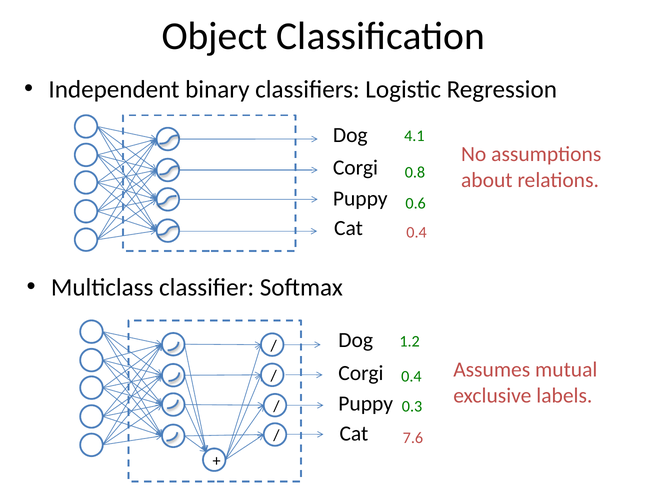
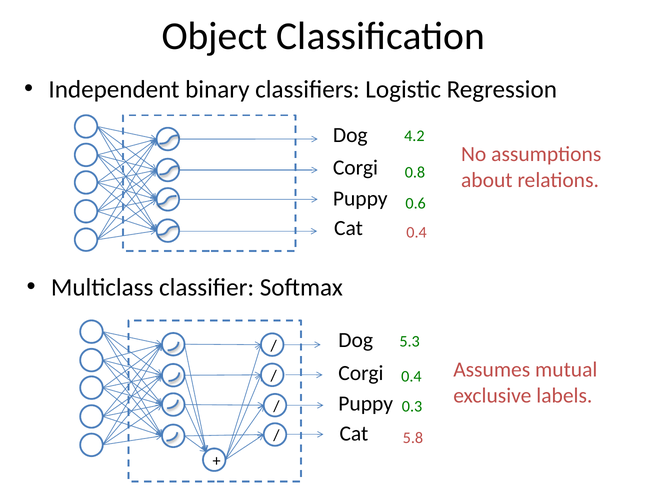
4.1: 4.1 -> 4.2
1.2: 1.2 -> 5.3
7.6: 7.6 -> 5.8
